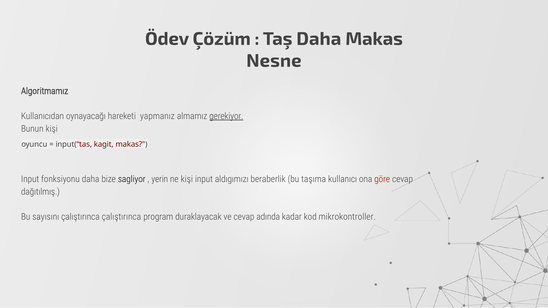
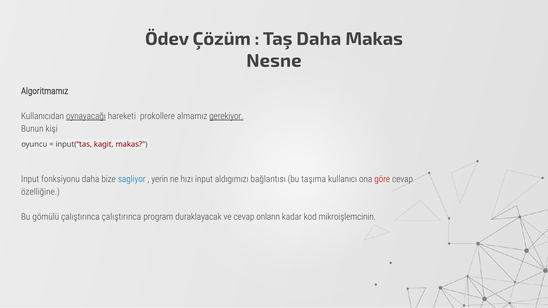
oynayacağı underline: none -> present
yapmanız: yapmanız -> prokollere
sagliyor colour: black -> blue
ne kişi: kişi -> hızı
beraberlik: beraberlik -> bağlantısı
dağıtılmış: dağıtılmış -> özelliğine
sayısını: sayısını -> gömülü
adında: adında -> onların
mikrokontroller: mikrokontroller -> mikroişlemcinin
